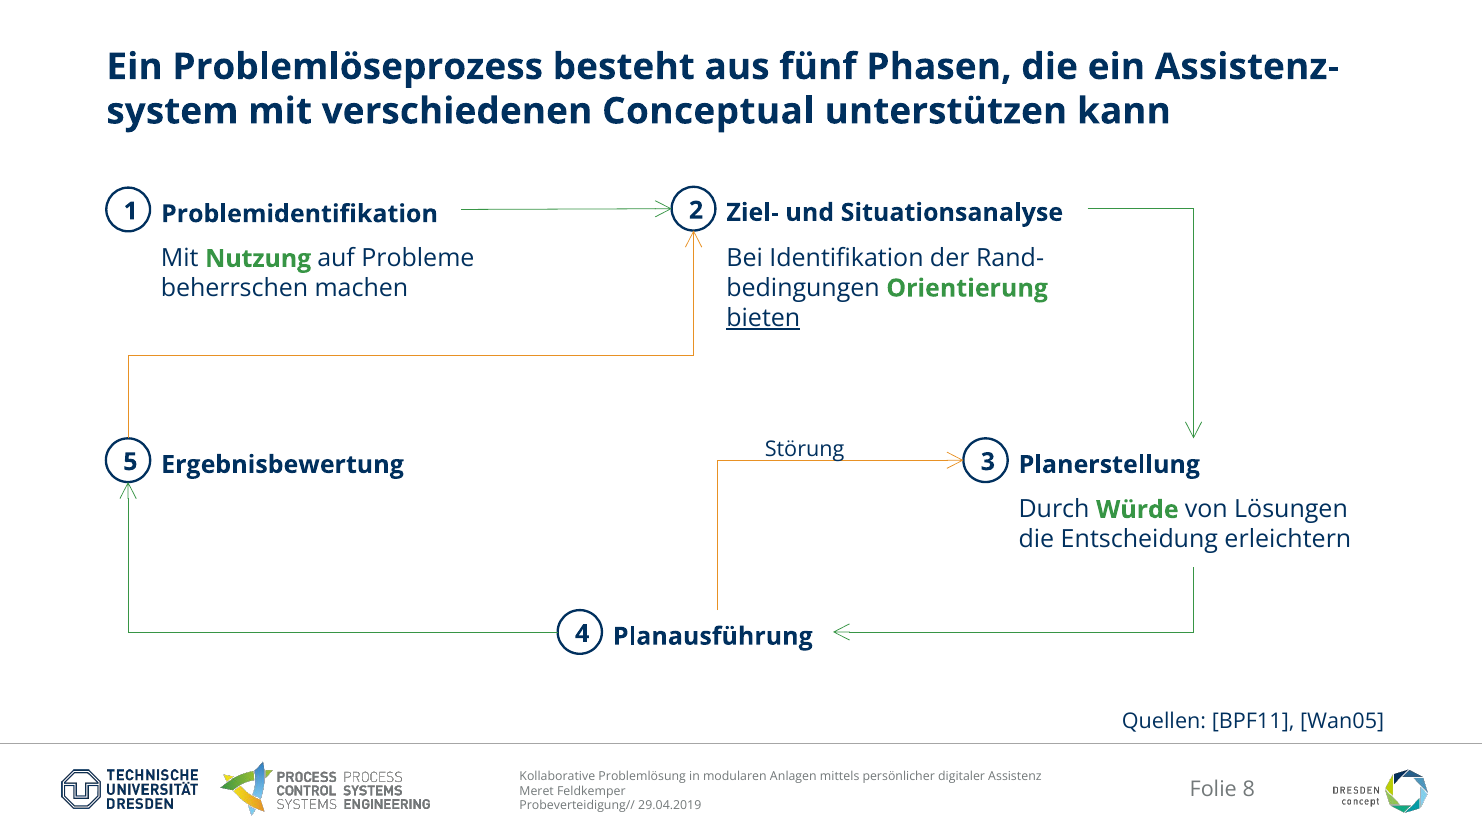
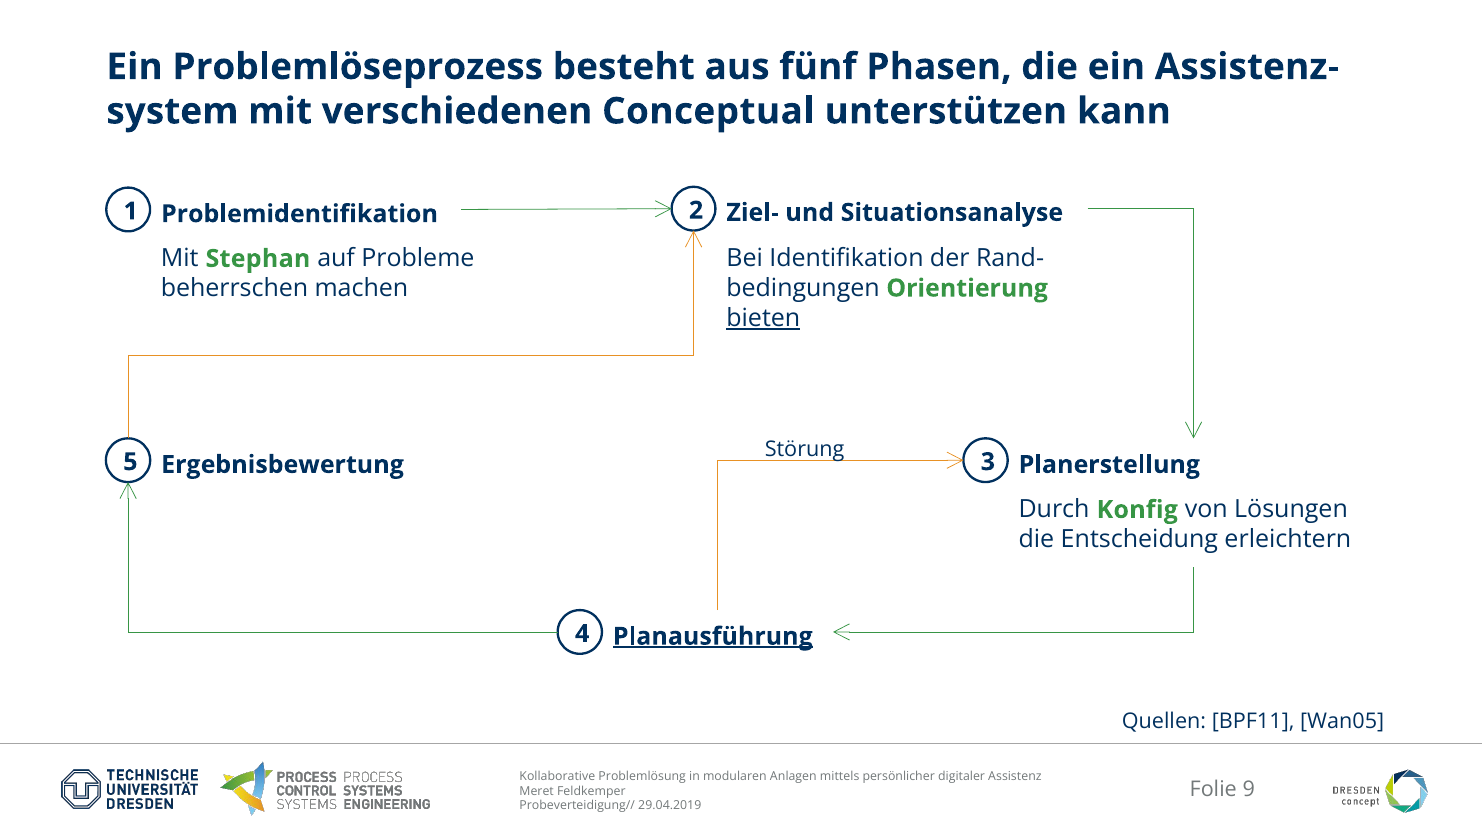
Nutzung: Nutzung -> Stephan
Würde: Würde -> Konfig
Planausführung underline: none -> present
8: 8 -> 9
